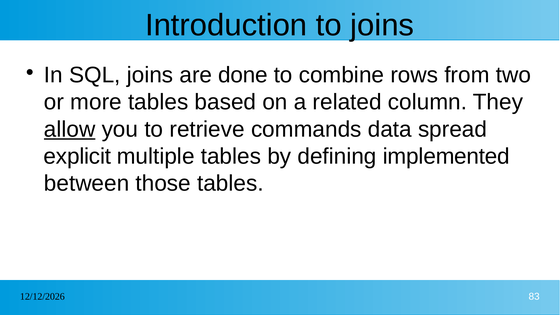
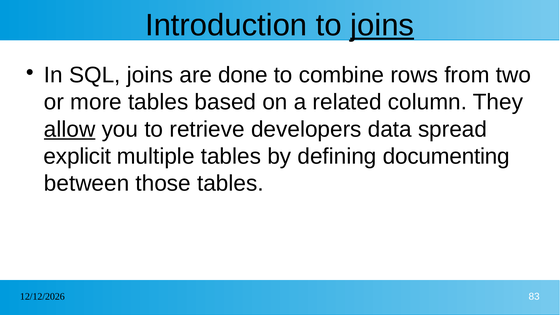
joins at (382, 25) underline: none -> present
commands: commands -> developers
implemented: implemented -> documenting
